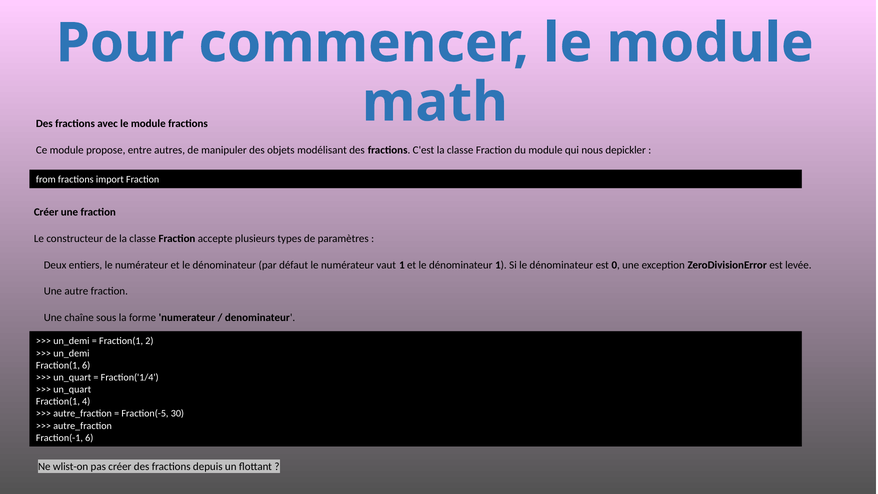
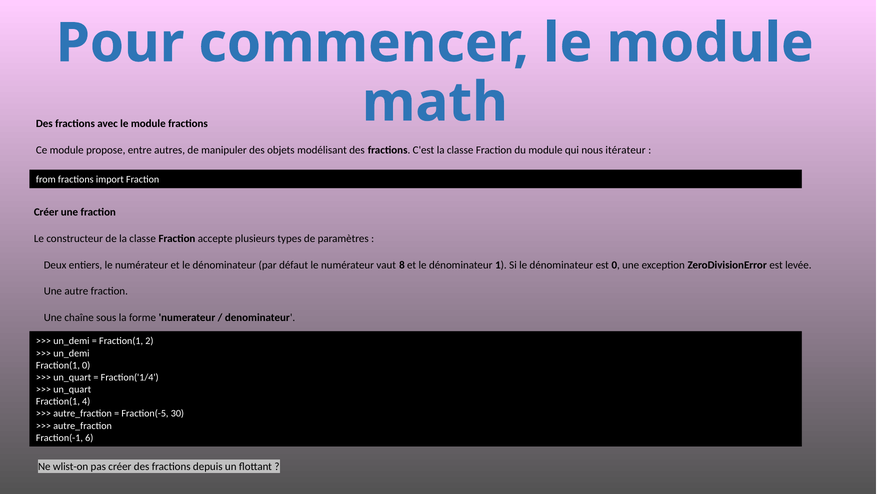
depickler: depickler -> itérateur
vaut 1: 1 -> 8
Fraction(1 6: 6 -> 0
